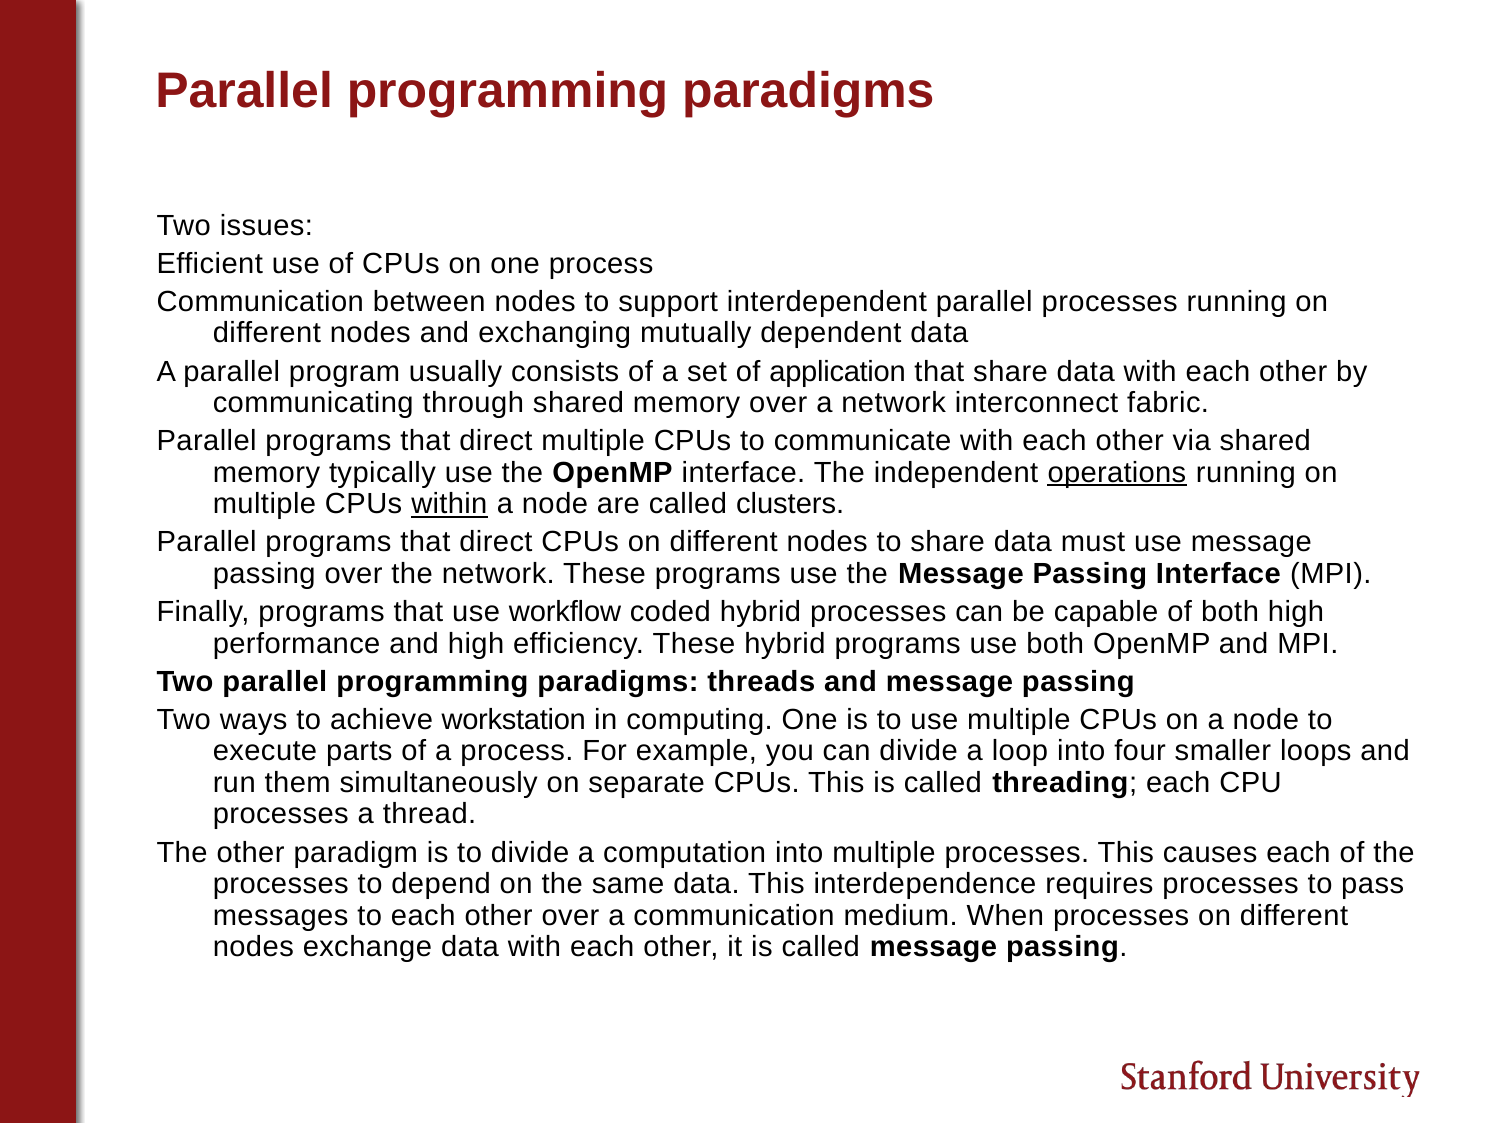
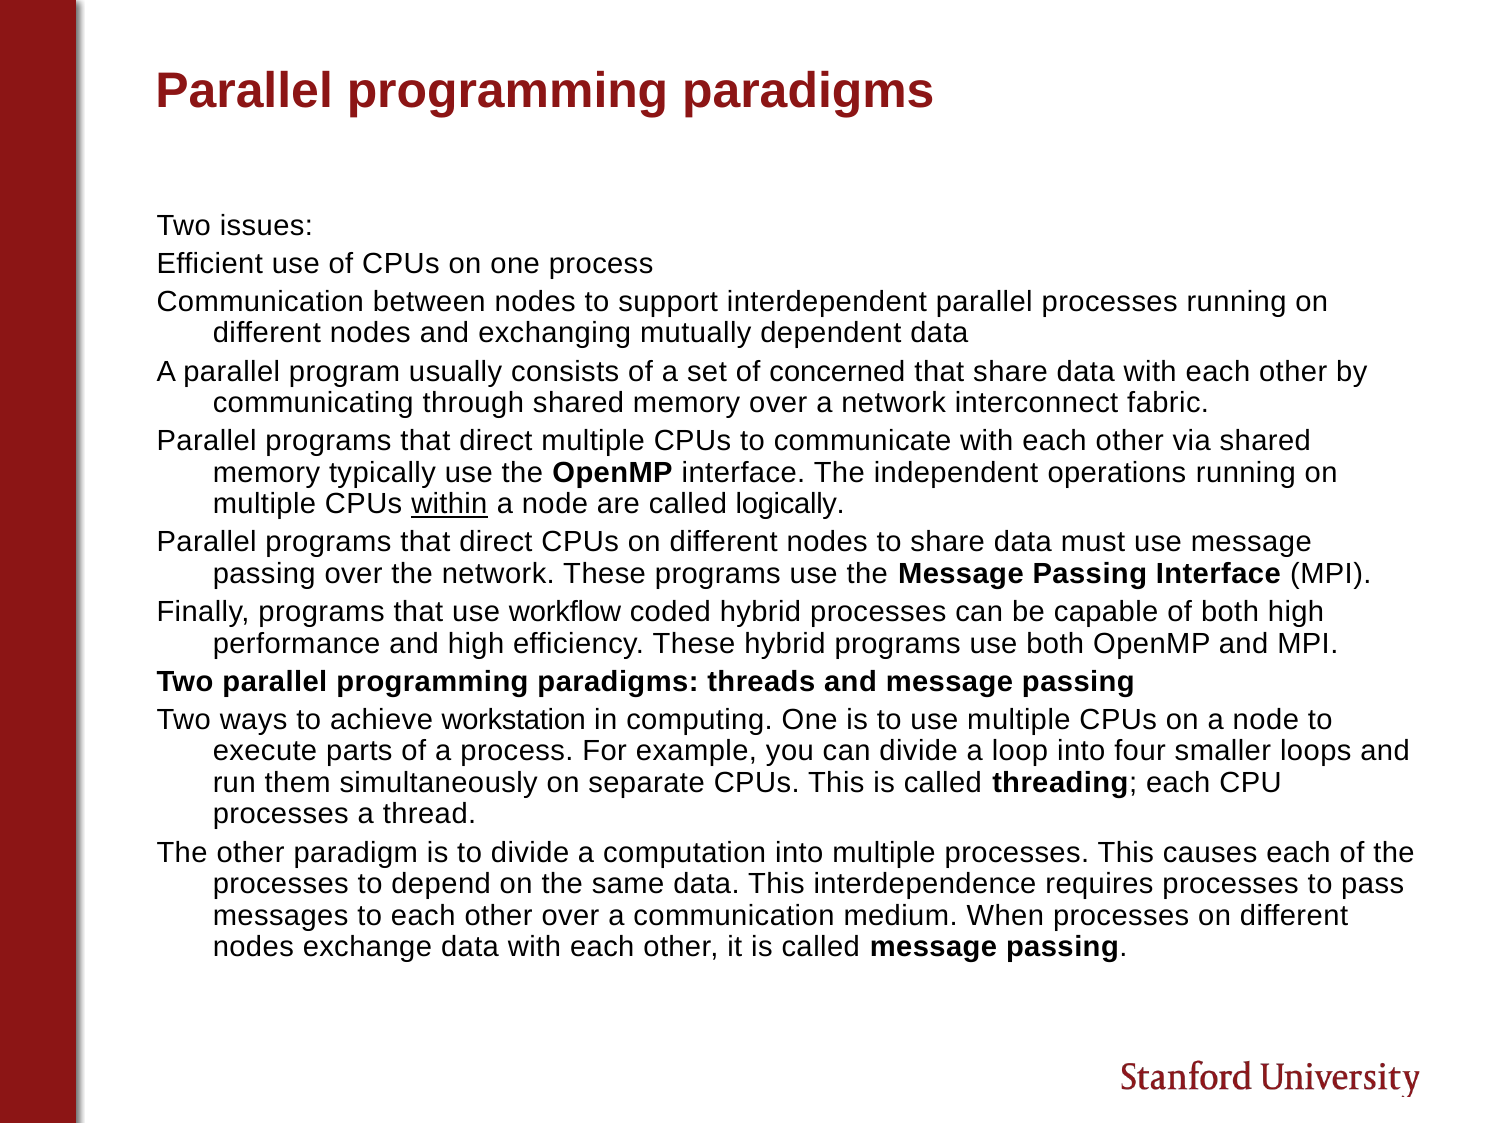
application: application -> concerned
operations underline: present -> none
clusters: clusters -> logically
